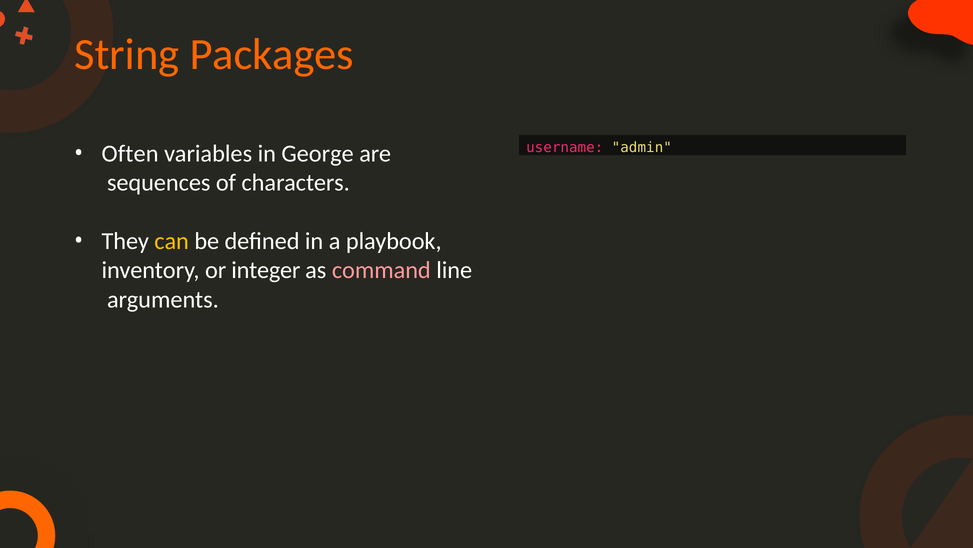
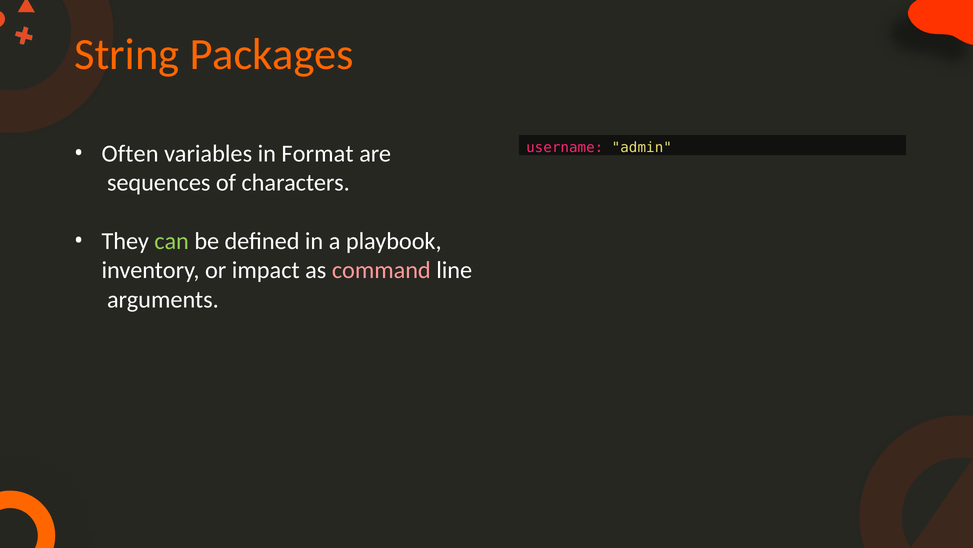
George: George -> Format
can colour: yellow -> light green
integer: integer -> impact
